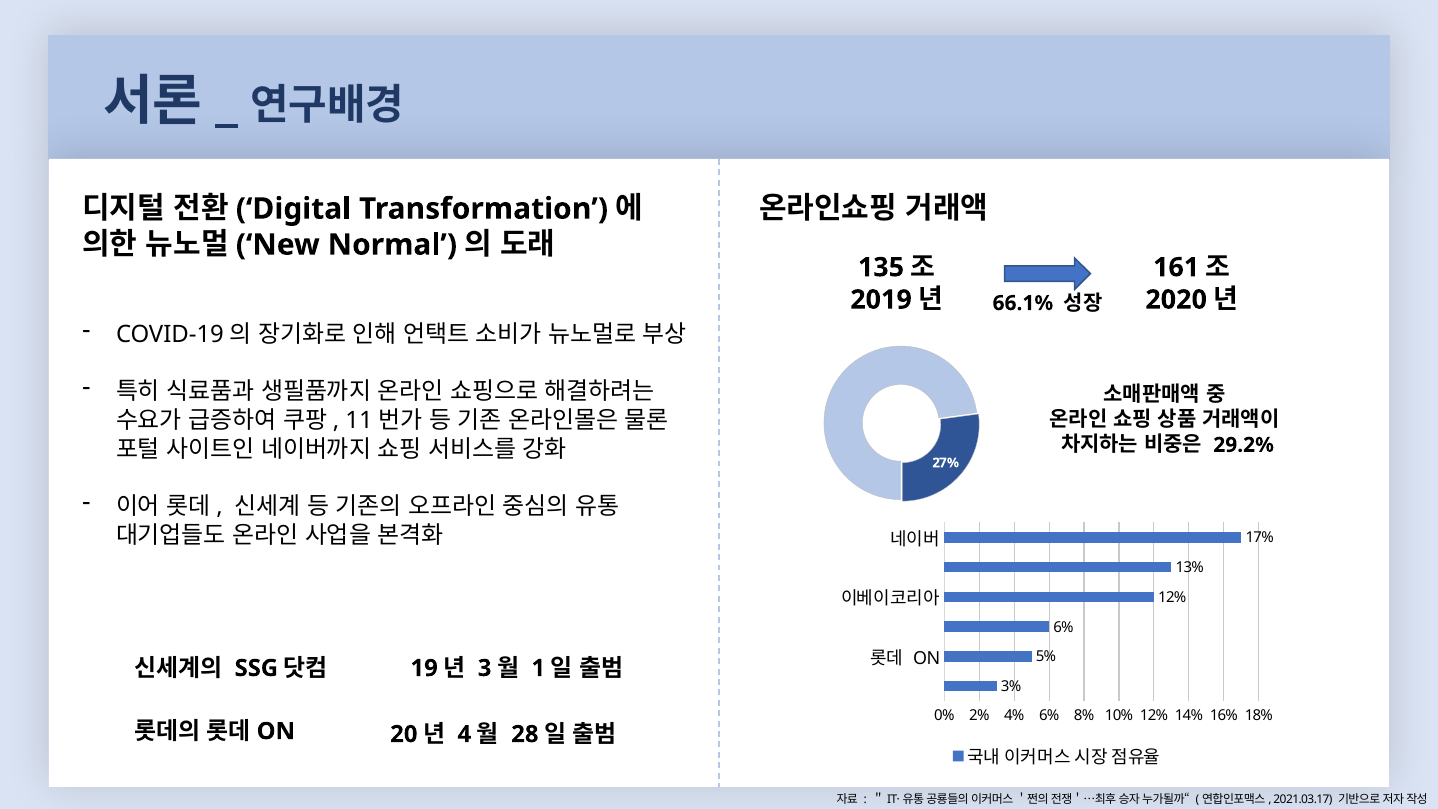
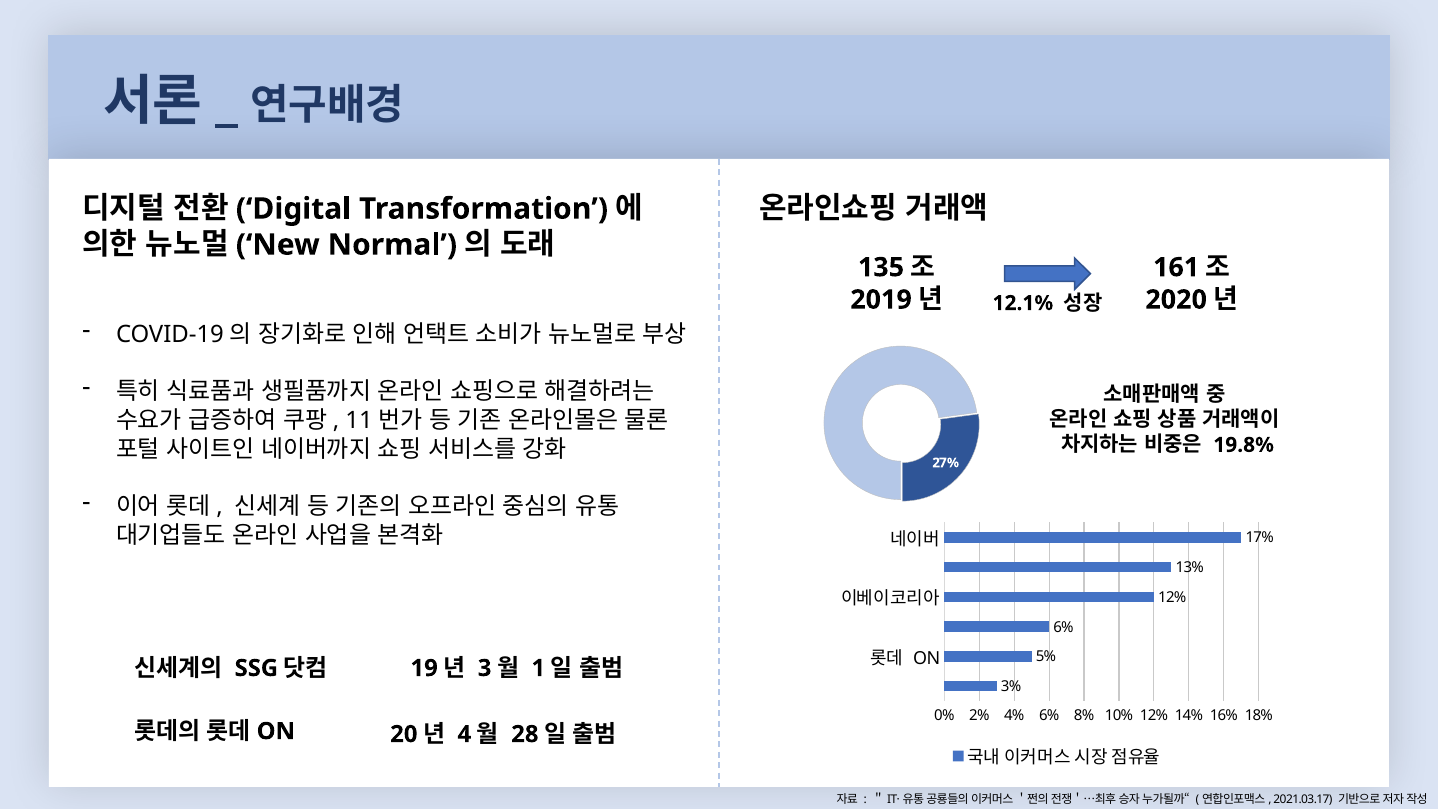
66.1%: 66.1% -> 12.1%
29.2%: 29.2% -> 19.8%
